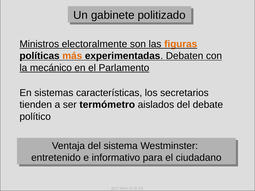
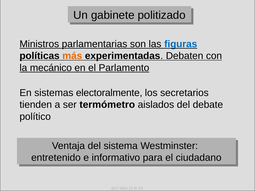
electoralmente: electoralmente -> parlamentarias
figuras colour: orange -> blue
características: características -> electoralmente
